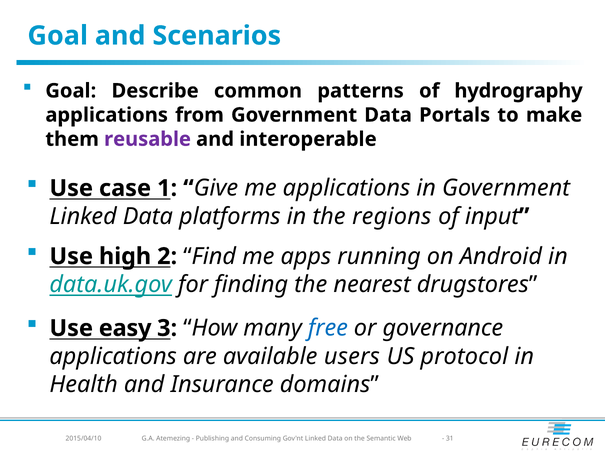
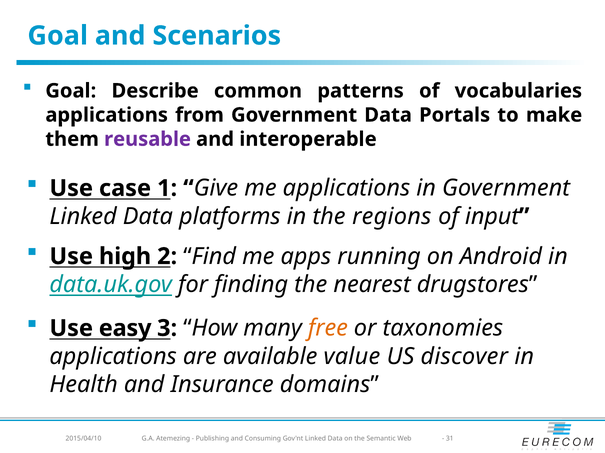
hydrography: hydrography -> vocabularies
free colour: blue -> orange
governance: governance -> taxonomies
users: users -> value
protocol: protocol -> discover
